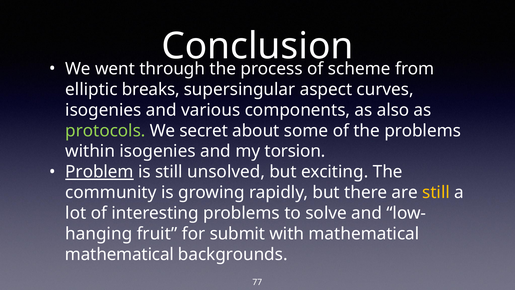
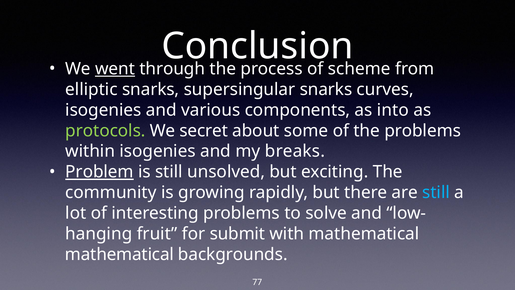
went underline: none -> present
elliptic breaks: breaks -> snarks
supersingular aspect: aspect -> snarks
also: also -> into
torsion: torsion -> breaks
still at (436, 192) colour: yellow -> light blue
